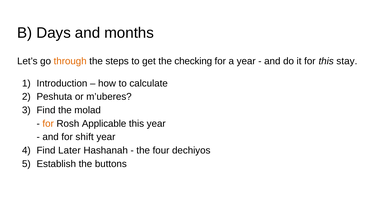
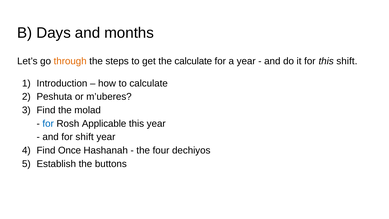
the checking: checking -> calculate
this stay: stay -> shift
for at (48, 123) colour: orange -> blue
Later: Later -> Once
